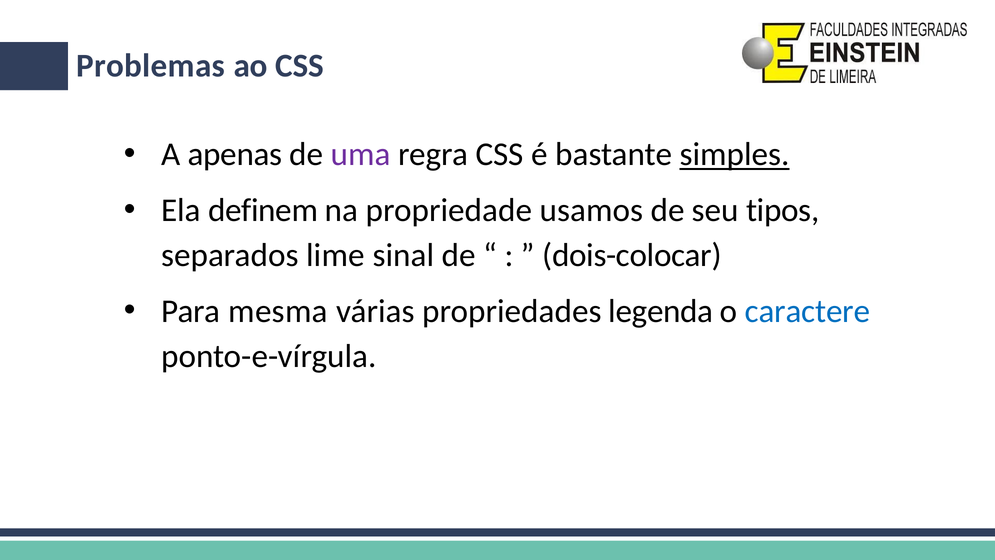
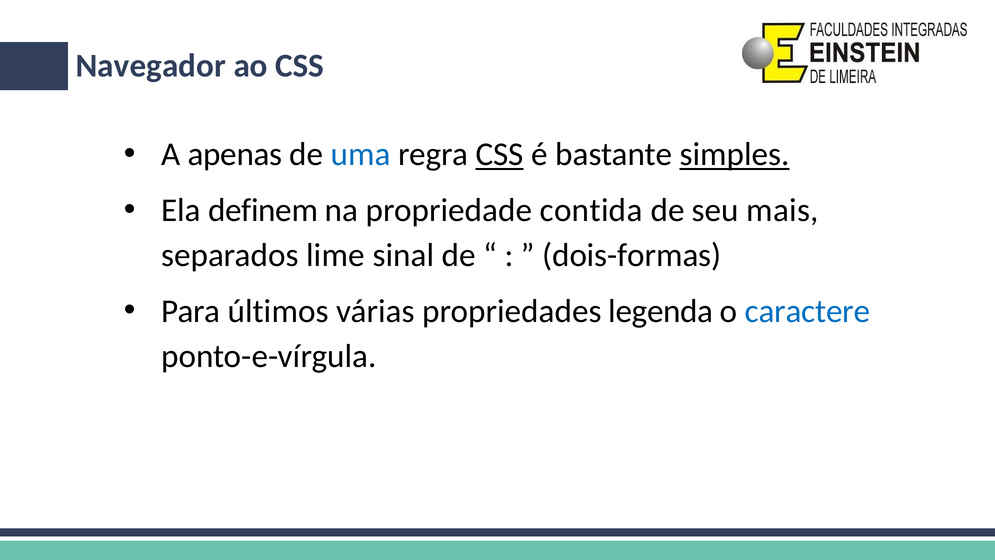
Problemas: Problemas -> Navegador
uma colour: purple -> blue
CSS at (500, 154) underline: none -> present
usamos: usamos -> contida
tipos: tipos -> mais
dois-colocar: dois-colocar -> dois-formas
mesma: mesma -> últimos
